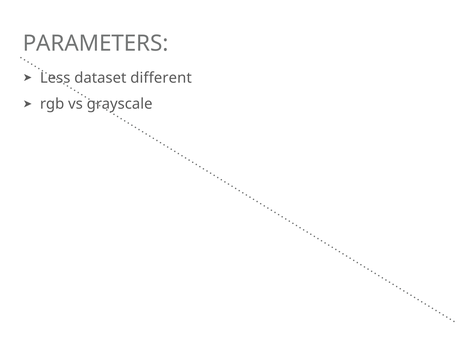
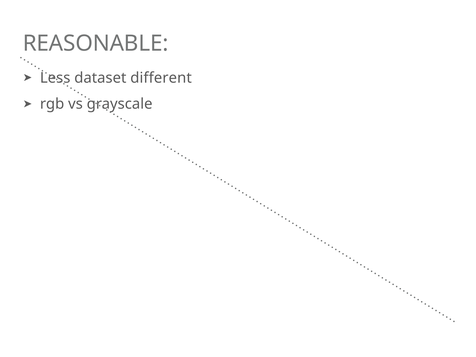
PARAMETERS: PARAMETERS -> REASONABLE
